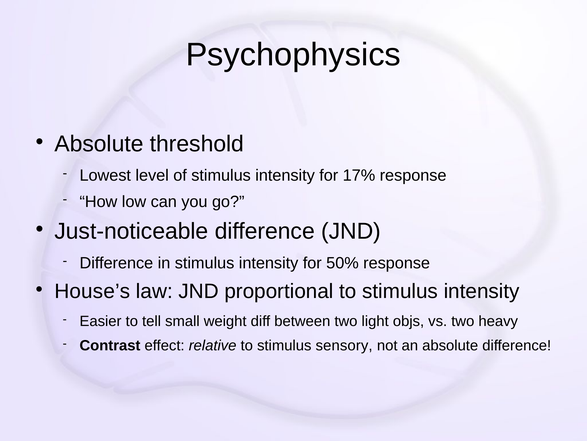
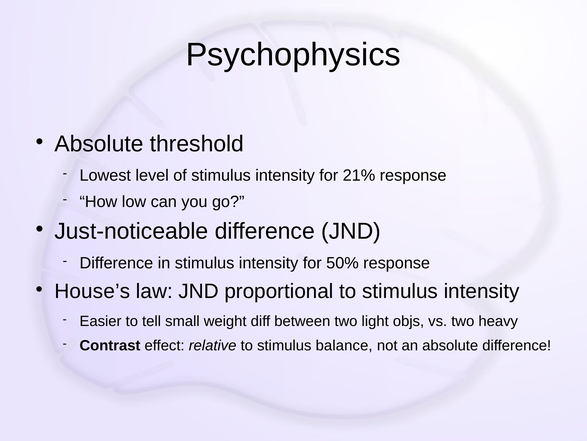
17%: 17% -> 21%
sensory: sensory -> balance
